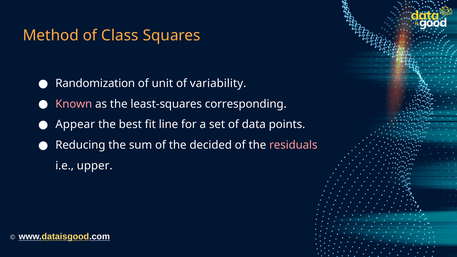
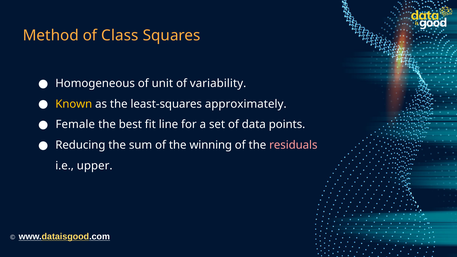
Randomization: Randomization -> Homogeneous
Known colour: pink -> yellow
corresponding: corresponding -> approximately
Appear: Appear -> Female
decided: decided -> winning
